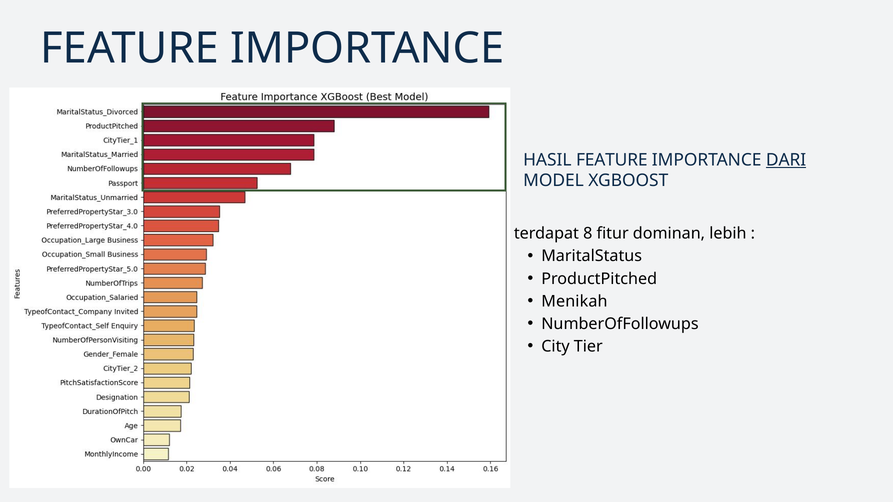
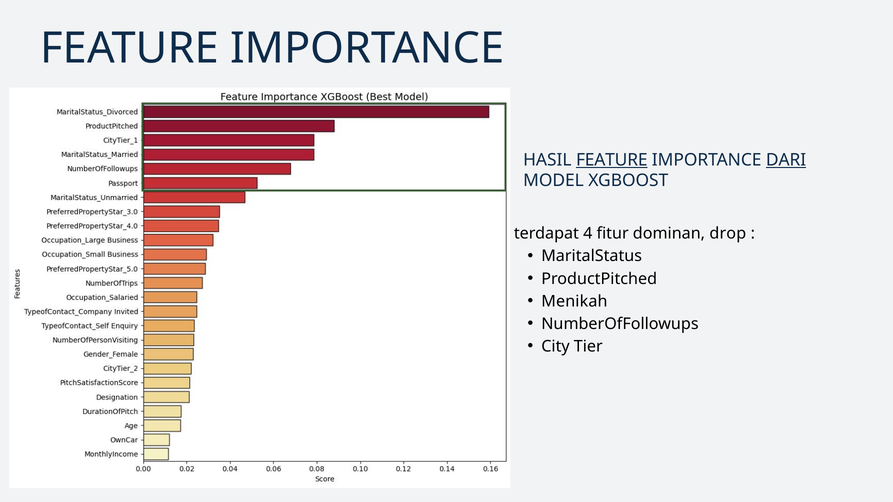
FEATURE at (612, 160) underline: none -> present
8: 8 -> 4
lebih: lebih -> drop
